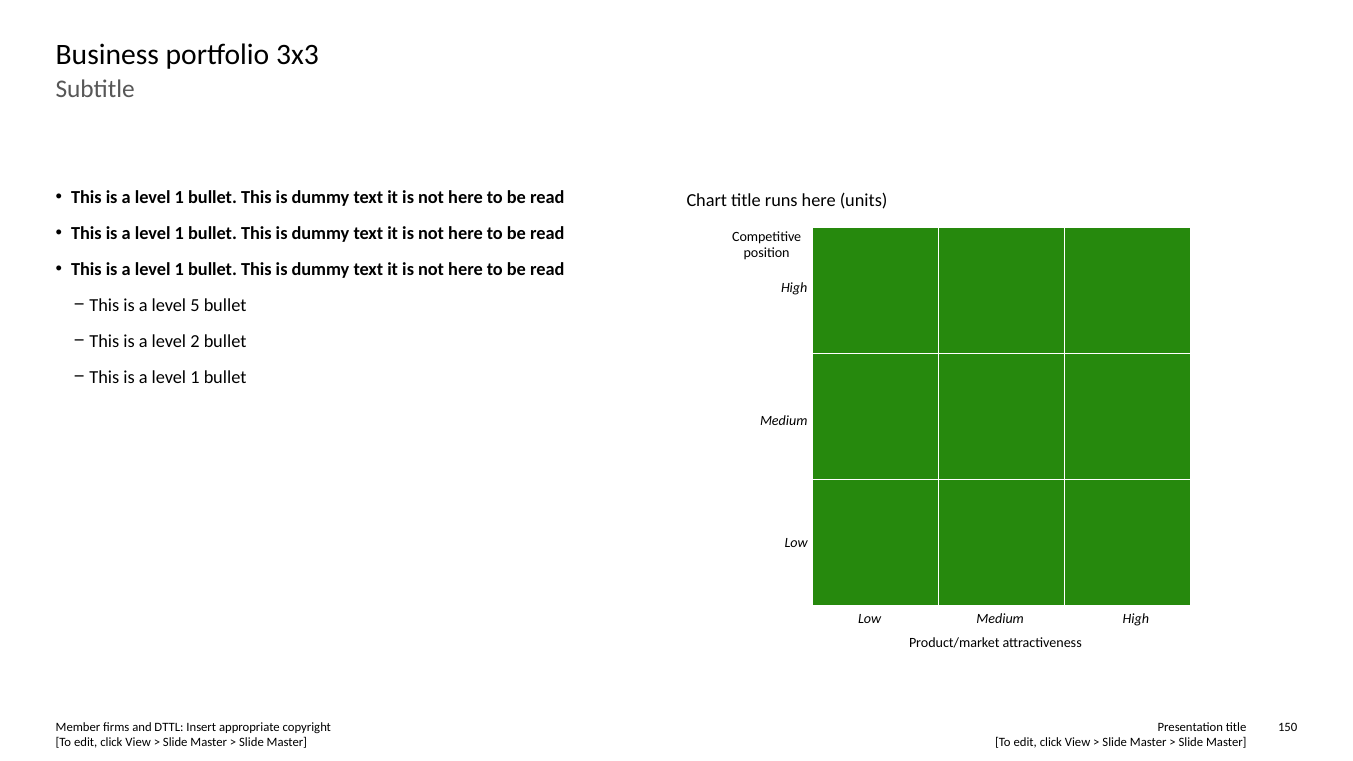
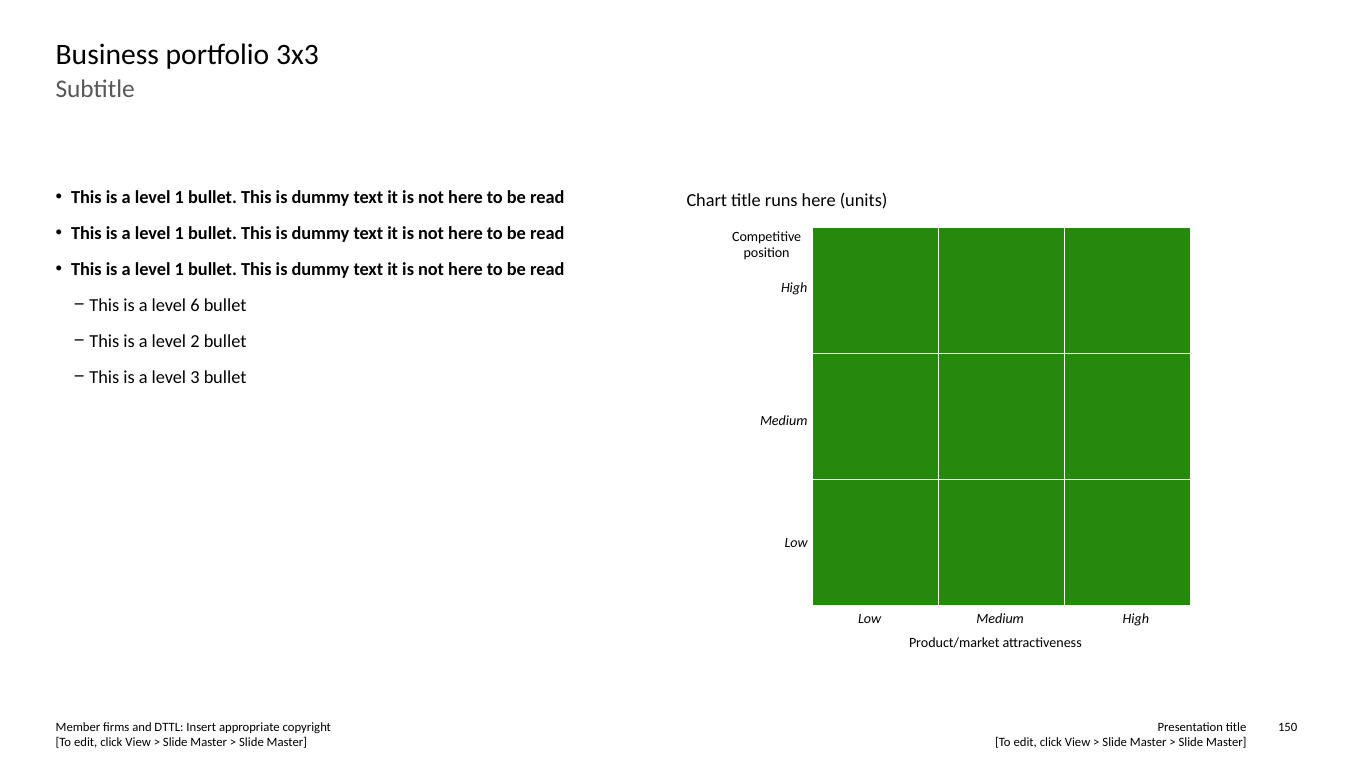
5: 5 -> 6
1 at (195, 378): 1 -> 3
